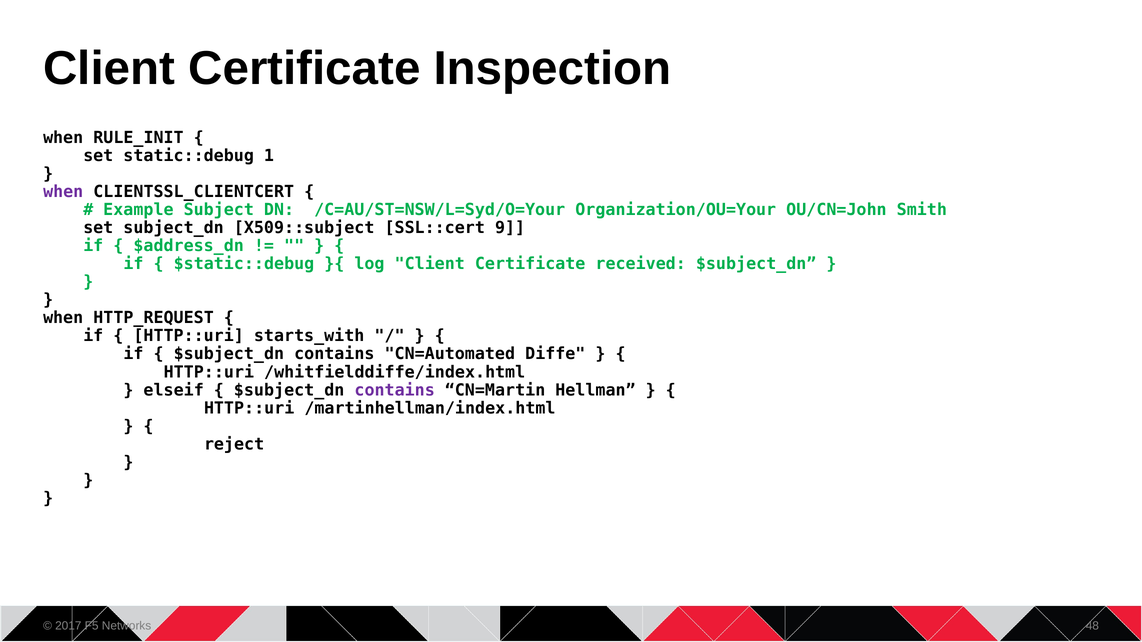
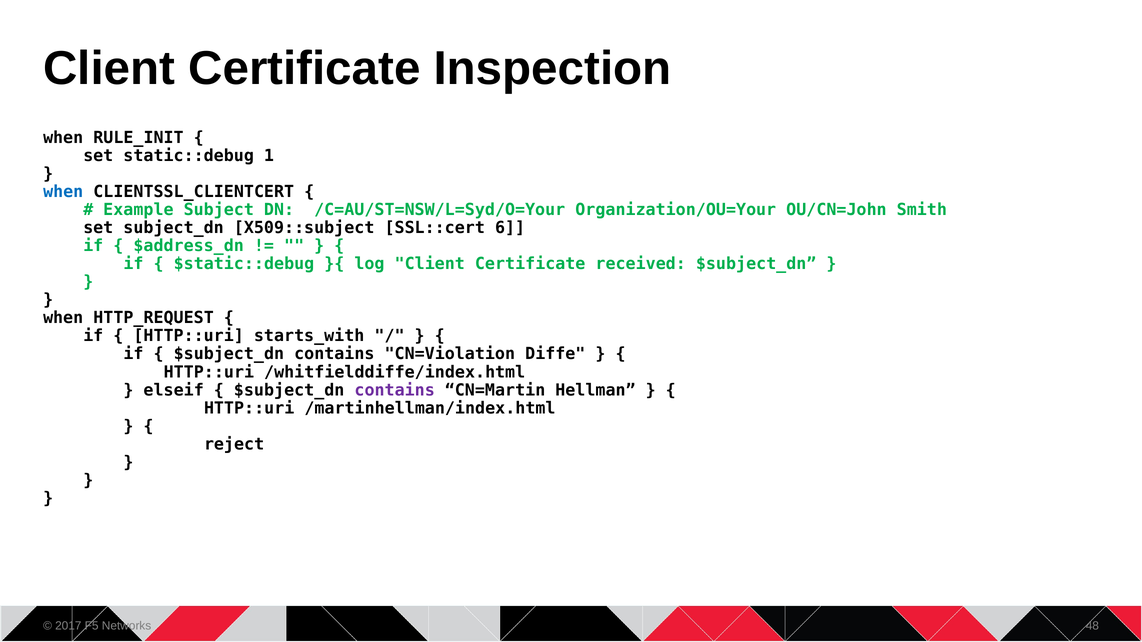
when at (63, 192) colour: purple -> blue
9: 9 -> 6
CN=Automated: CN=Automated -> CN=Violation
